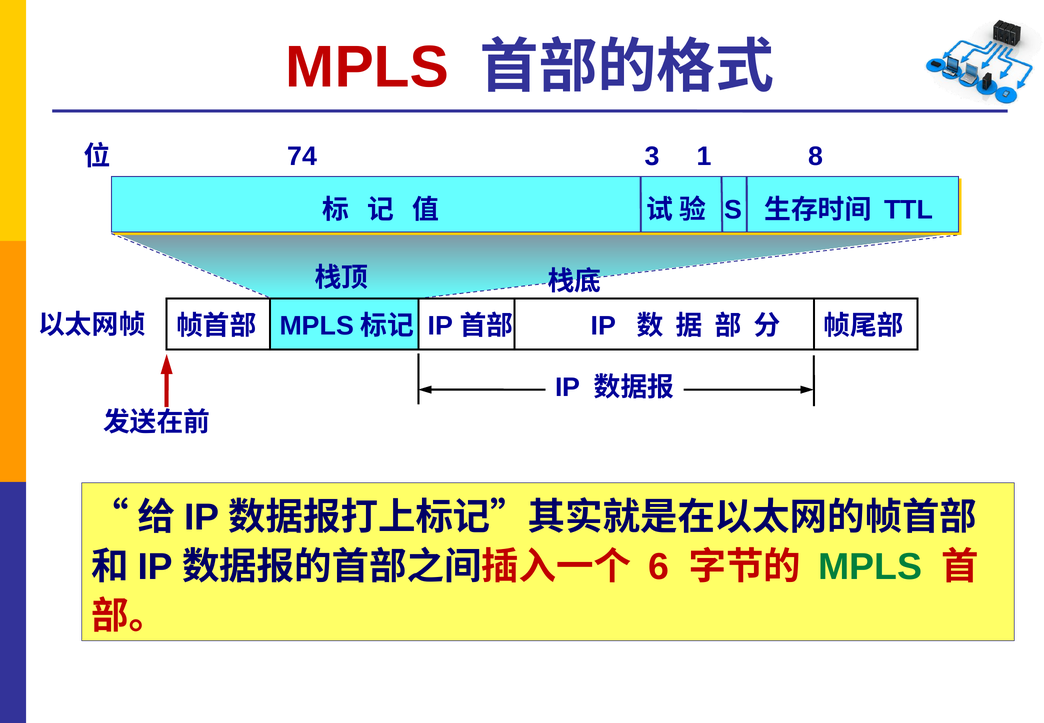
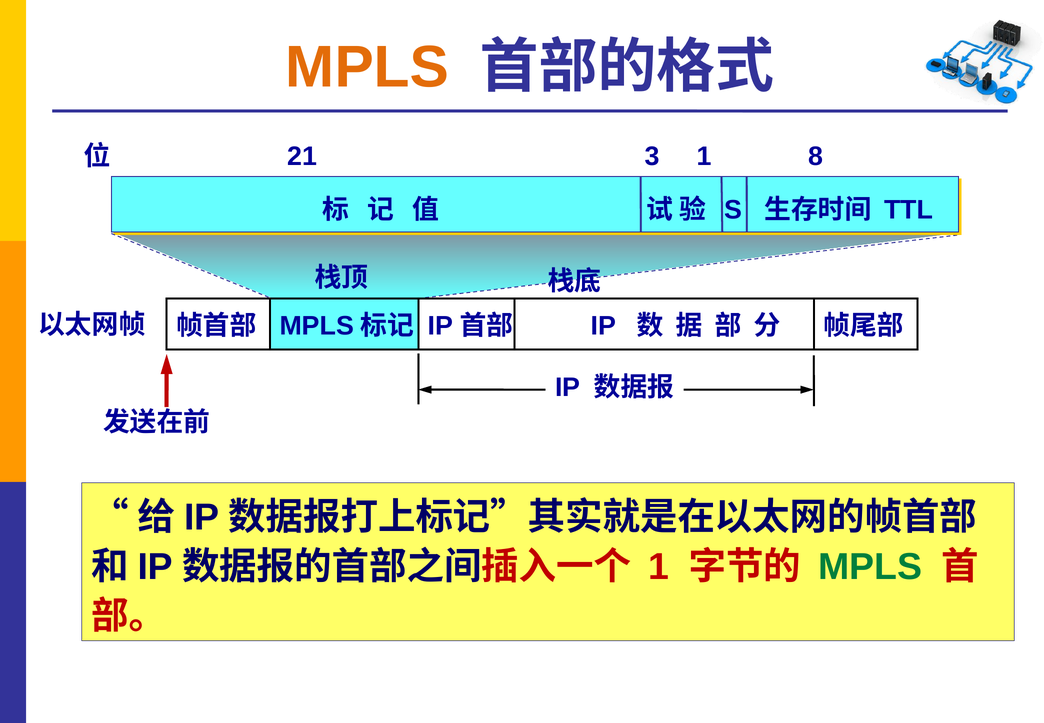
MPLS at (367, 67) colour: red -> orange
74: 74 -> 21
6 at (659, 567): 6 -> 1
